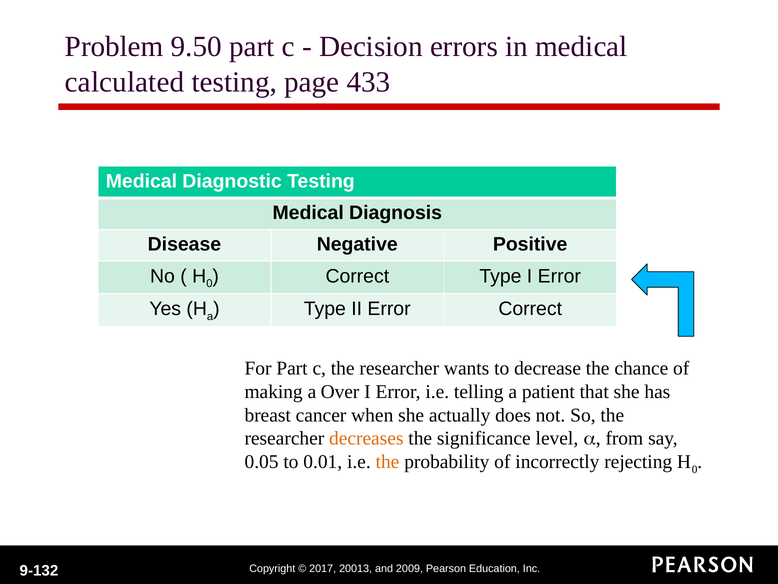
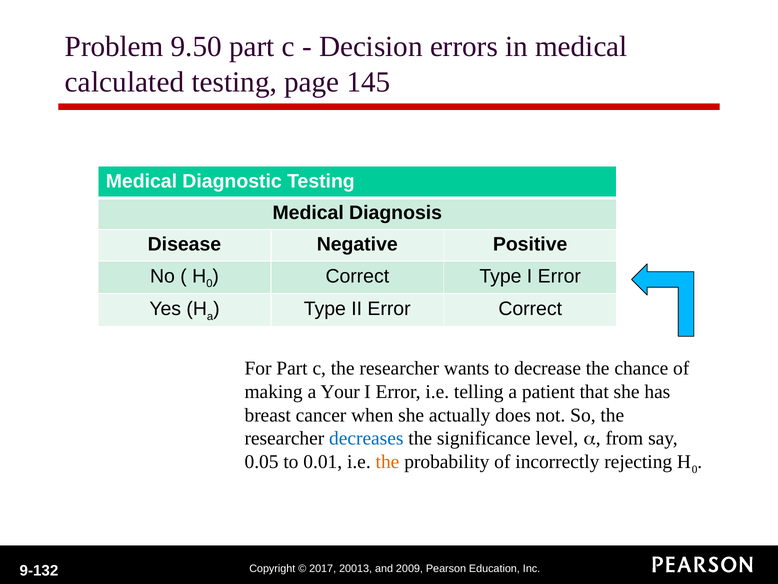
433: 433 -> 145
Over: Over -> Your
decreases colour: orange -> blue
